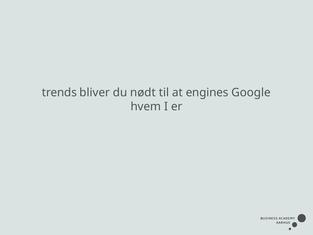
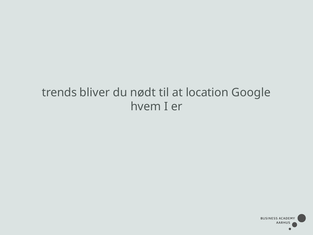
engines: engines -> location
